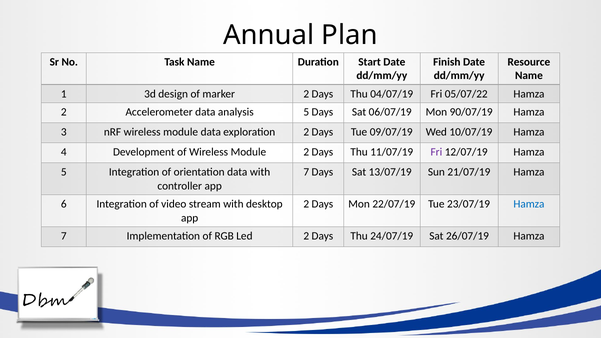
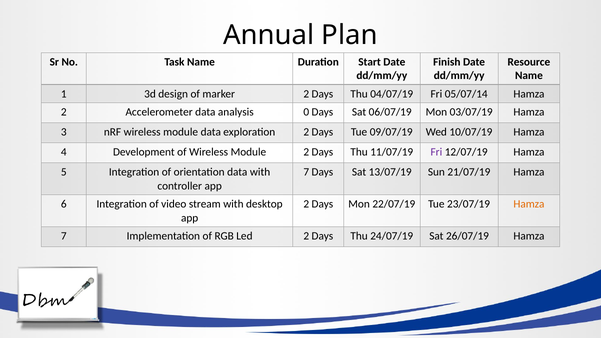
05/07/22: 05/07/22 -> 05/07/14
analysis 5: 5 -> 0
90/07/19: 90/07/19 -> 03/07/19
Hamza at (529, 204) colour: blue -> orange
